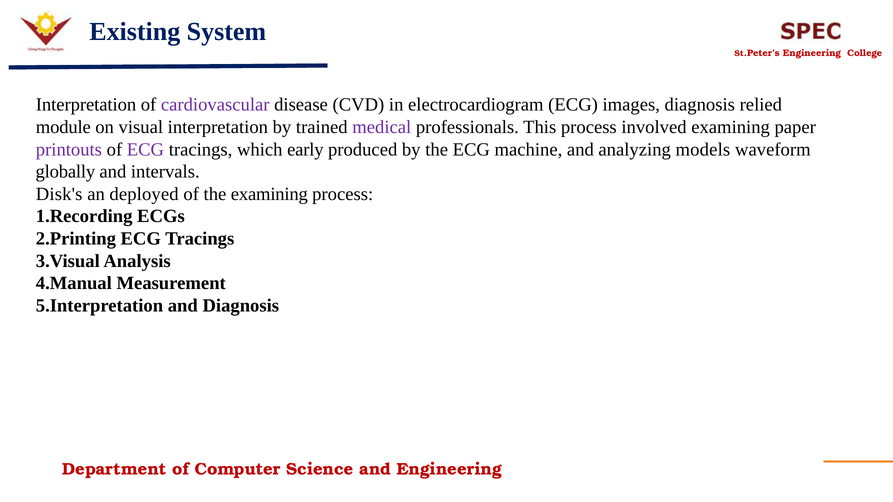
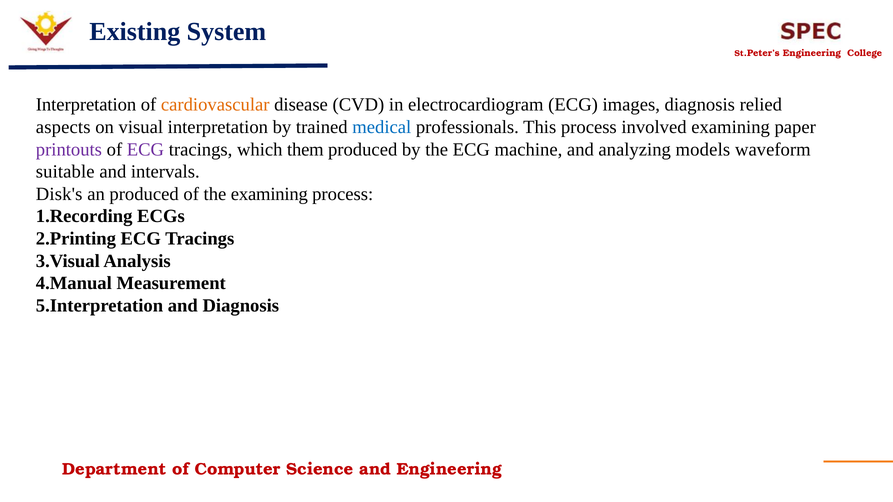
cardiovascular colour: purple -> orange
module: module -> aspects
medical colour: purple -> blue
early: early -> them
globally: globally -> suitable
an deployed: deployed -> produced
